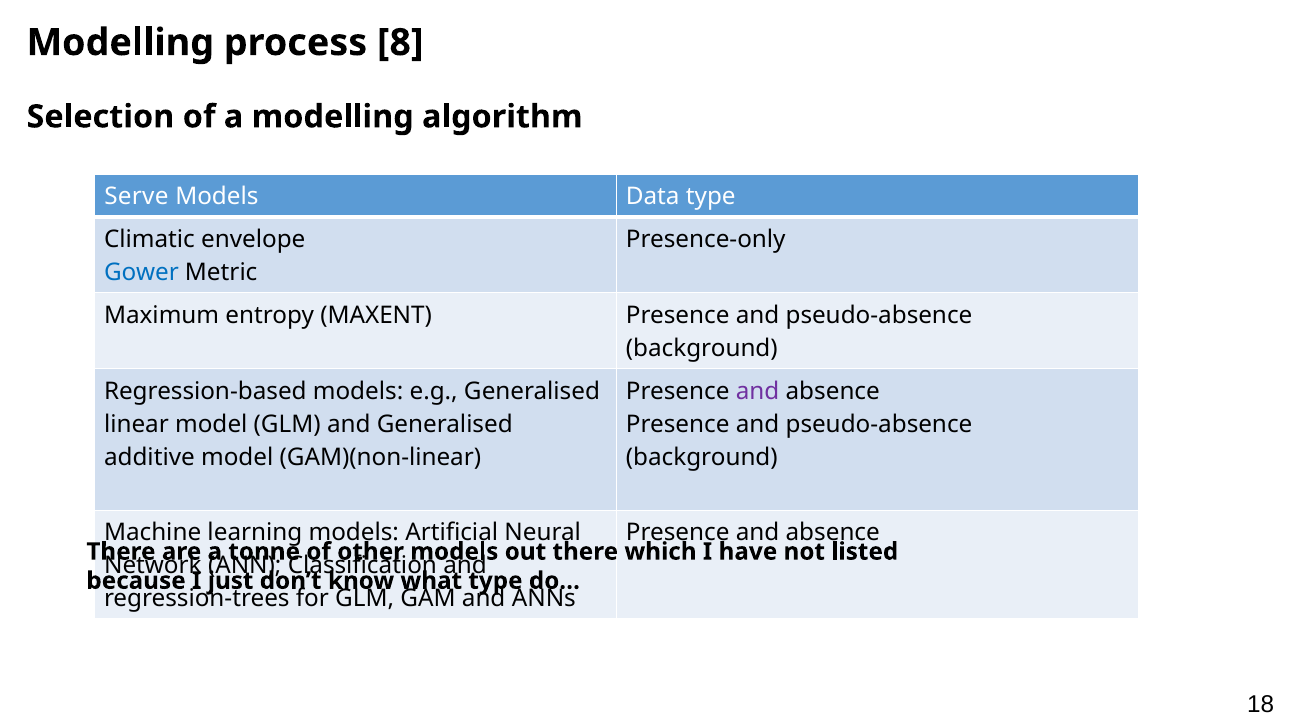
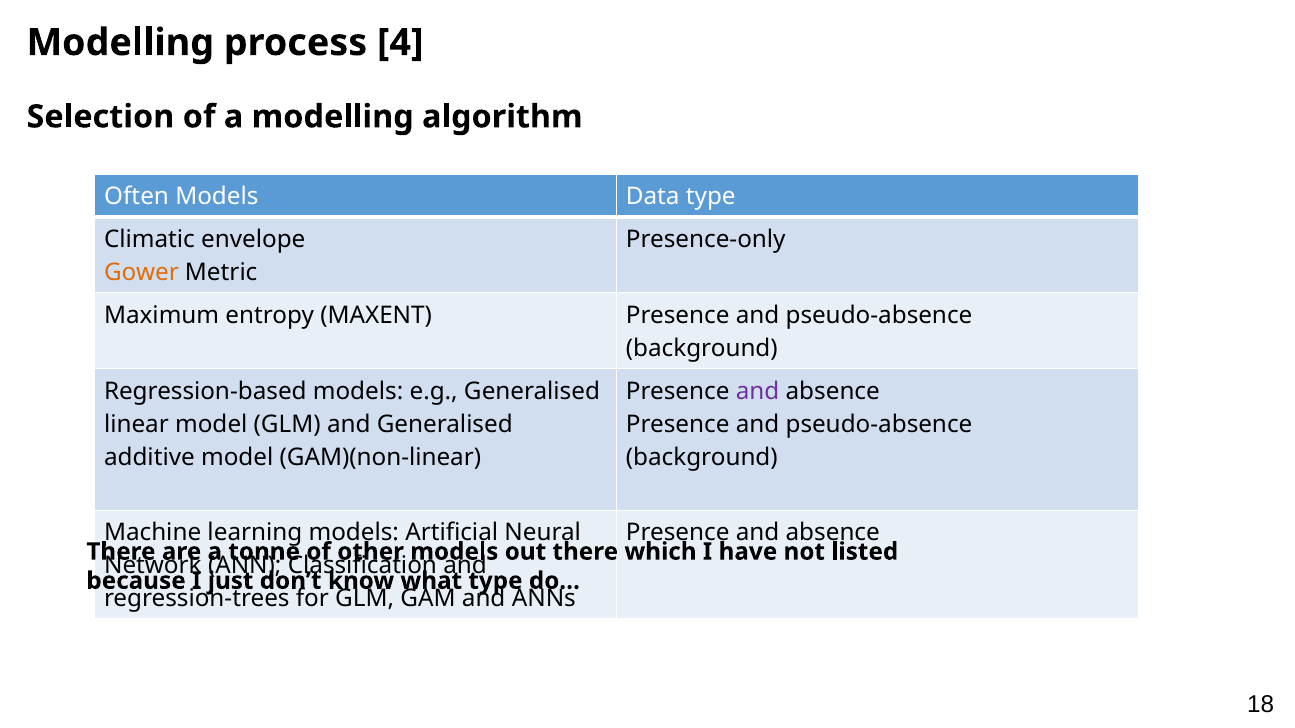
8: 8 -> 4
Serve: Serve -> Often
Gower colour: blue -> orange
